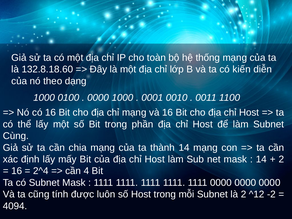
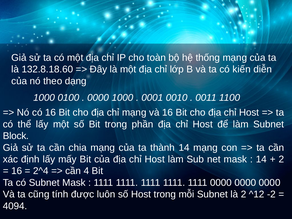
Cùng: Cùng -> Block
